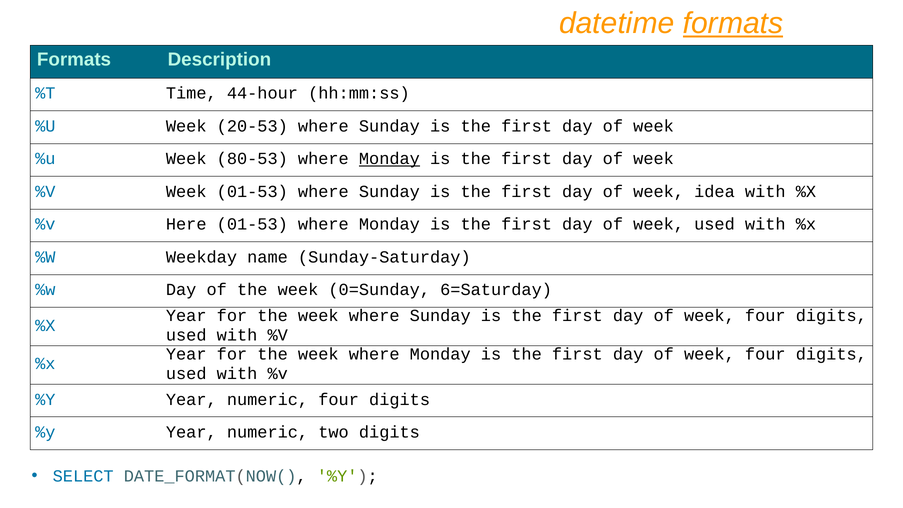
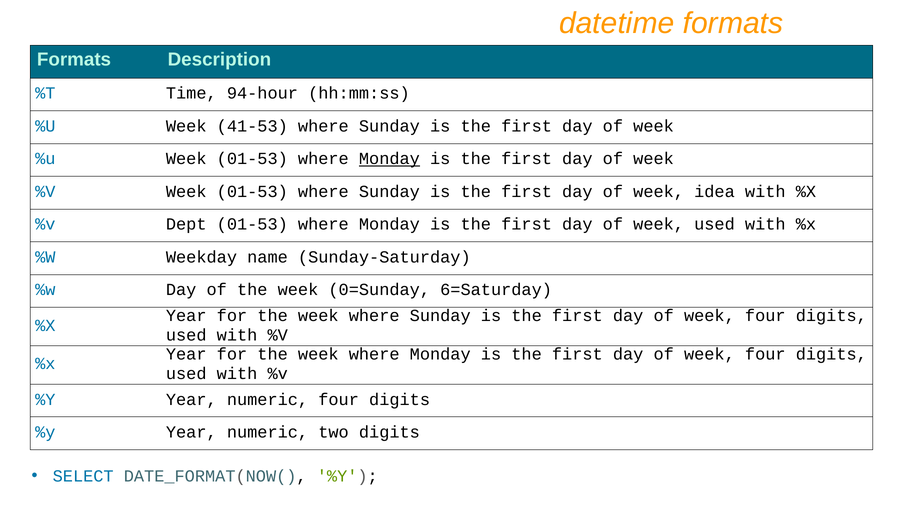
formats at (733, 24) underline: present -> none
44-hour: 44-hour -> 94-hour
20-53: 20-53 -> 41-53
%u Week 80-53: 80-53 -> 01-53
Here: Here -> Dept
